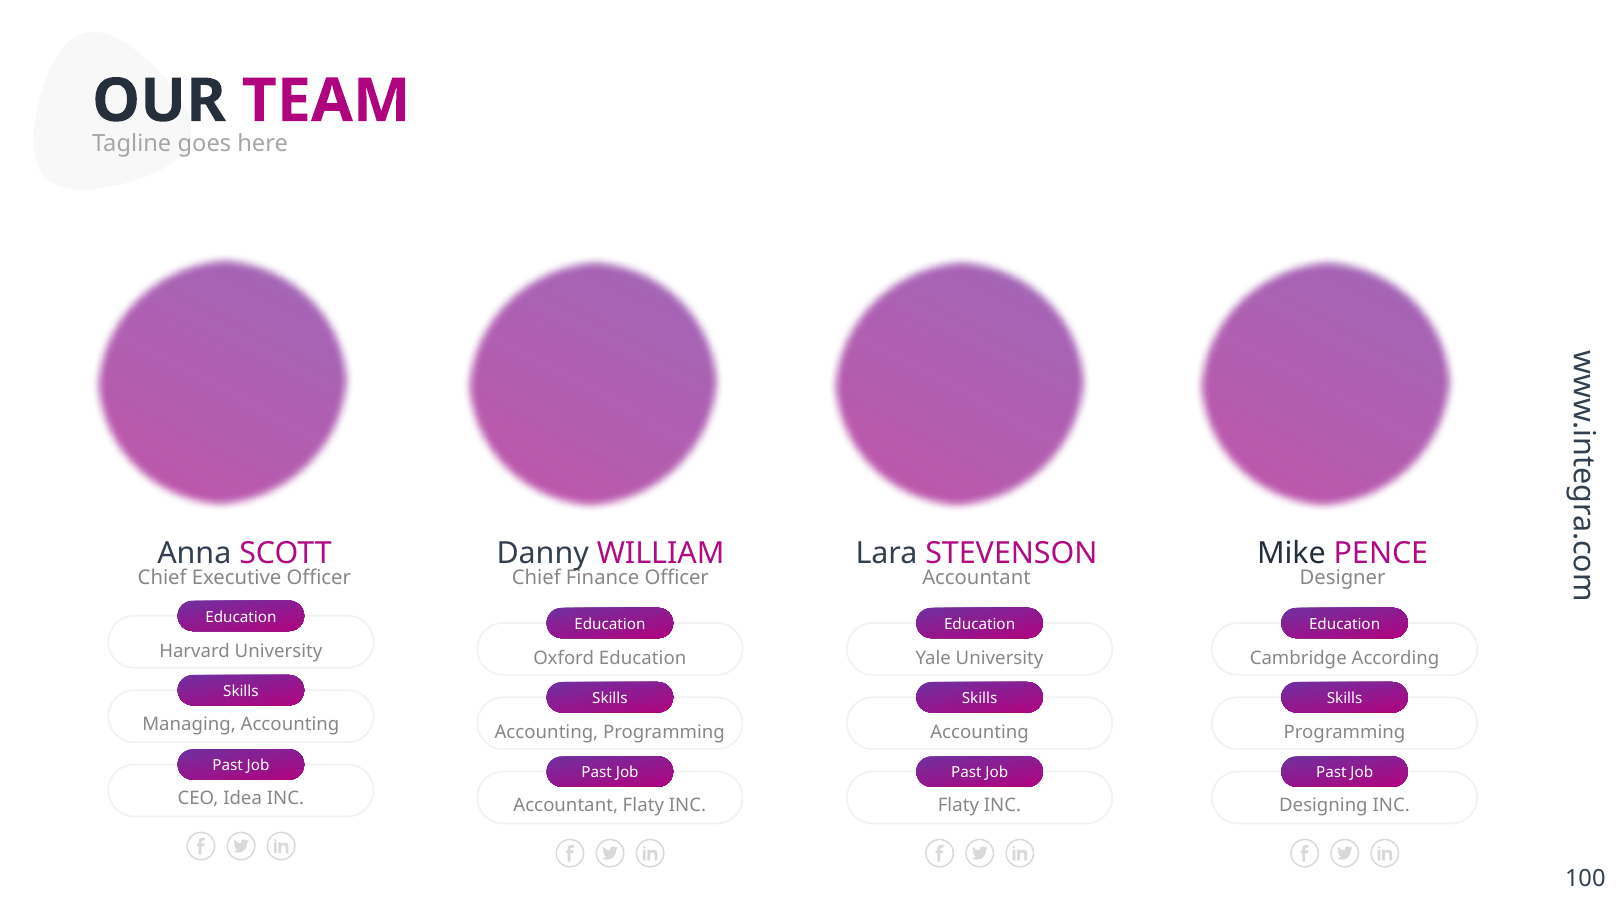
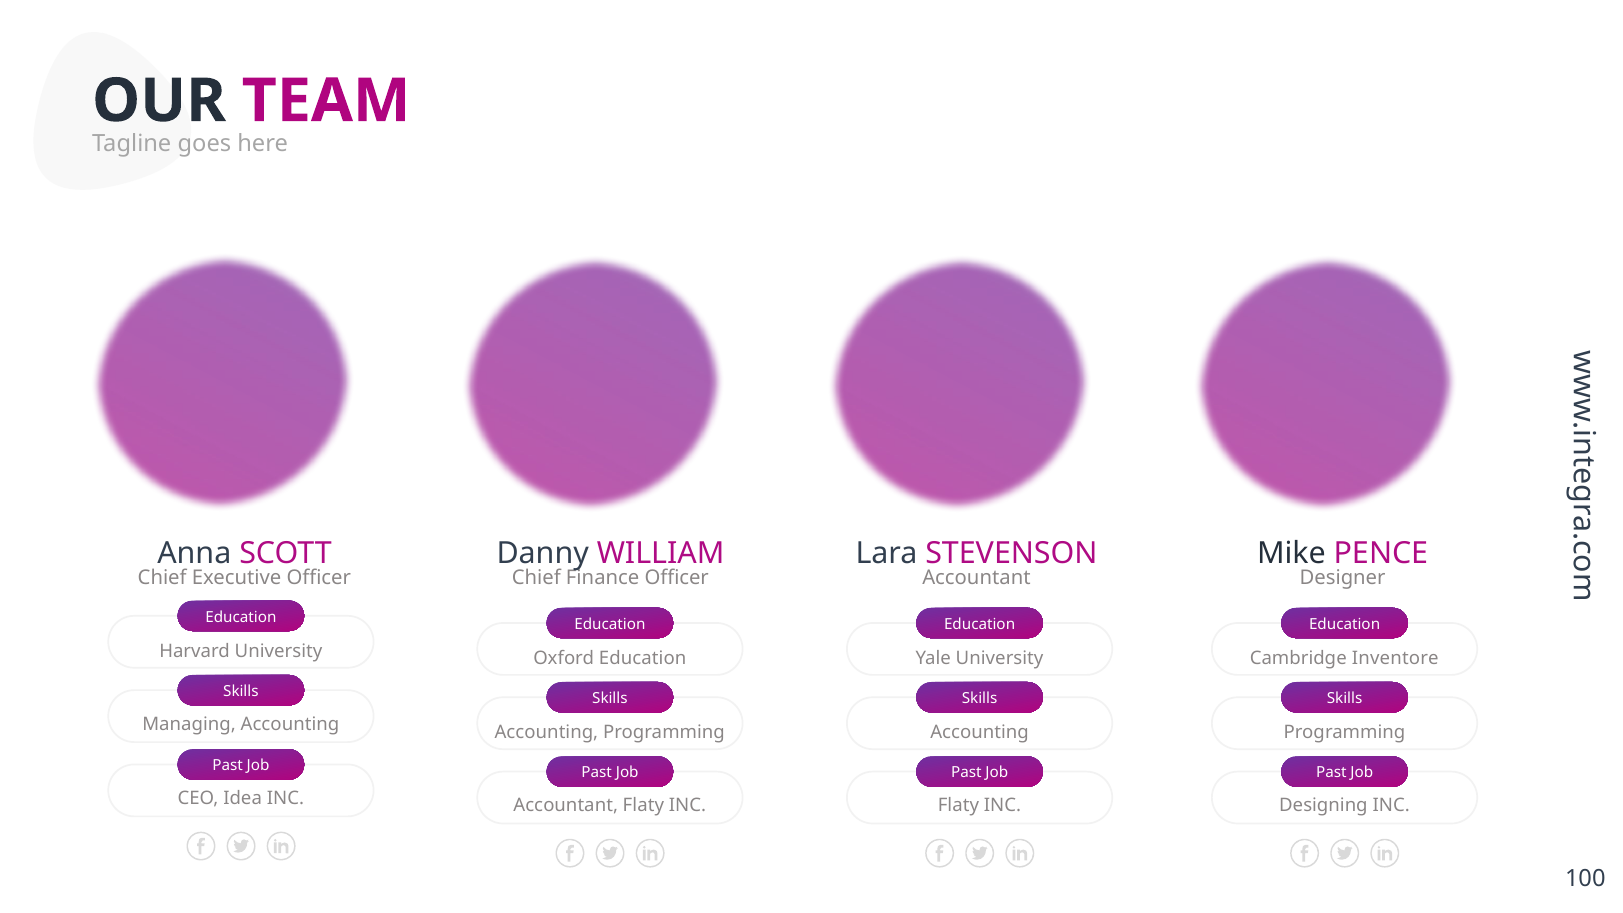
According: According -> Inventore
